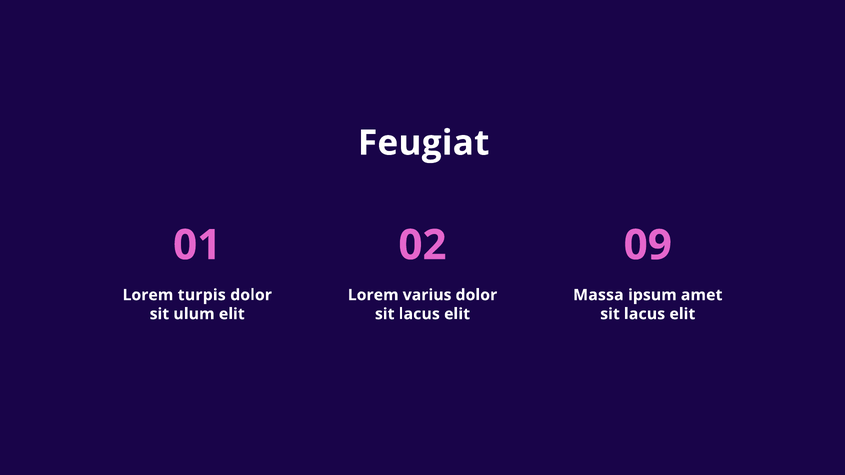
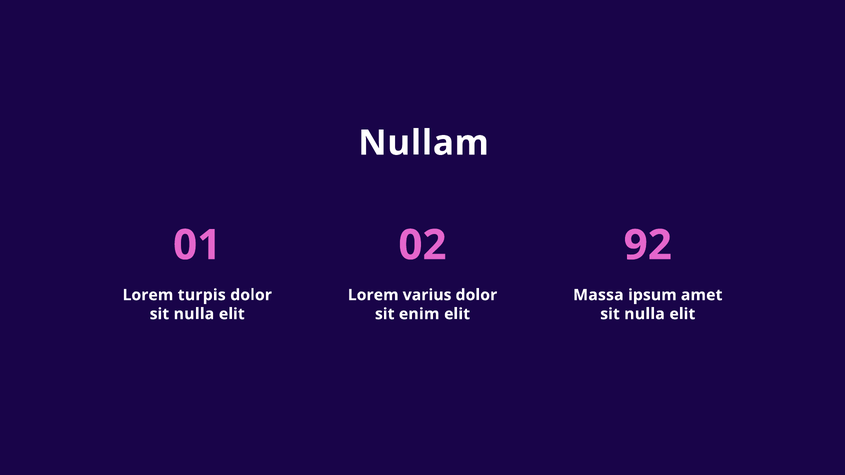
Feugiat: Feugiat -> Nullam
09: 09 -> 92
ulum at (194, 314): ulum -> nulla
lacus at (419, 314): lacus -> enim
lacus at (645, 314): lacus -> nulla
